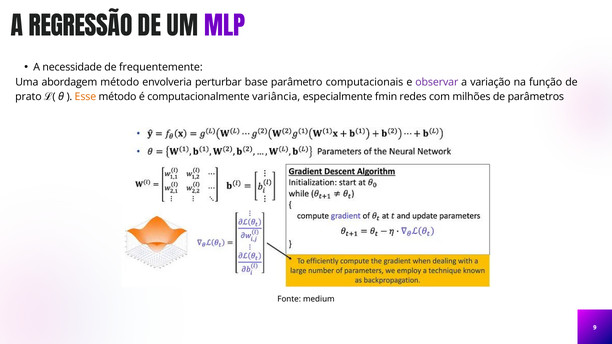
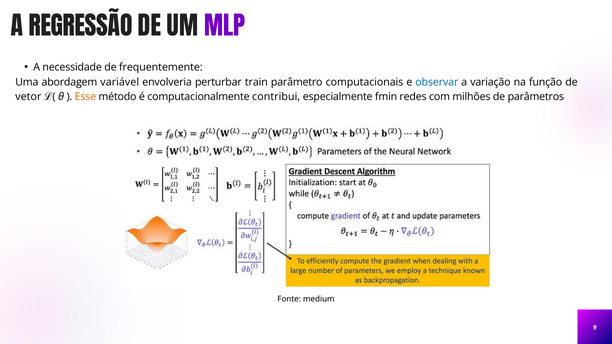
abordagem método: método -> variável
base: base -> train
observar colour: purple -> blue
prato: prato -> vetor
variância: variância -> contribui
